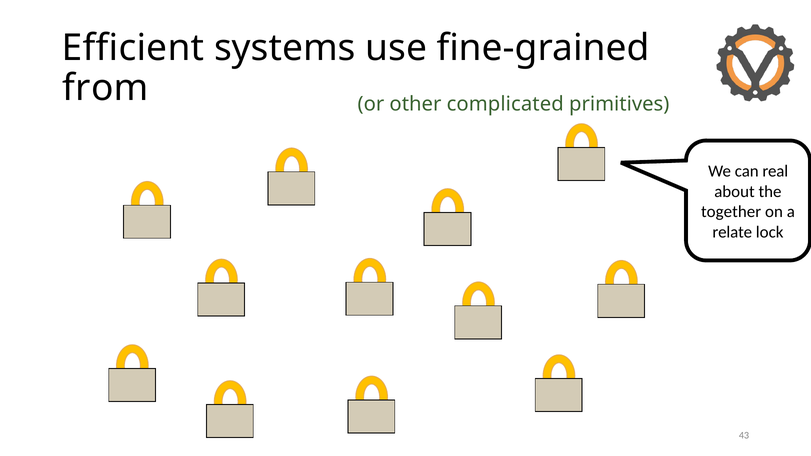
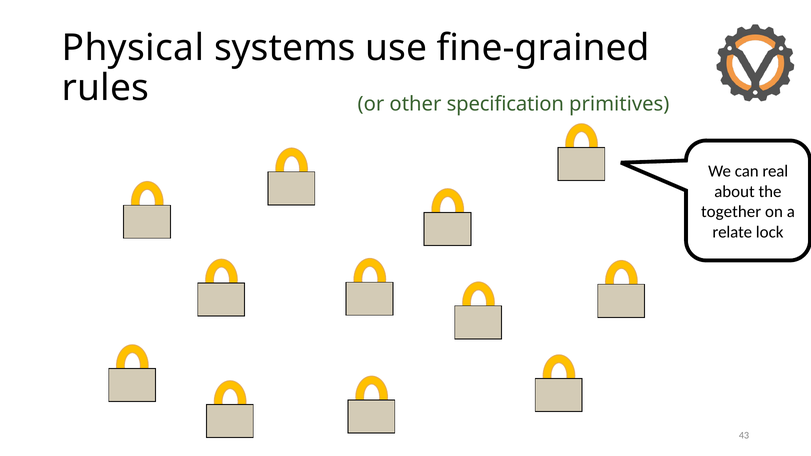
Efficient: Efficient -> Physical
from: from -> rules
complicated: complicated -> specification
